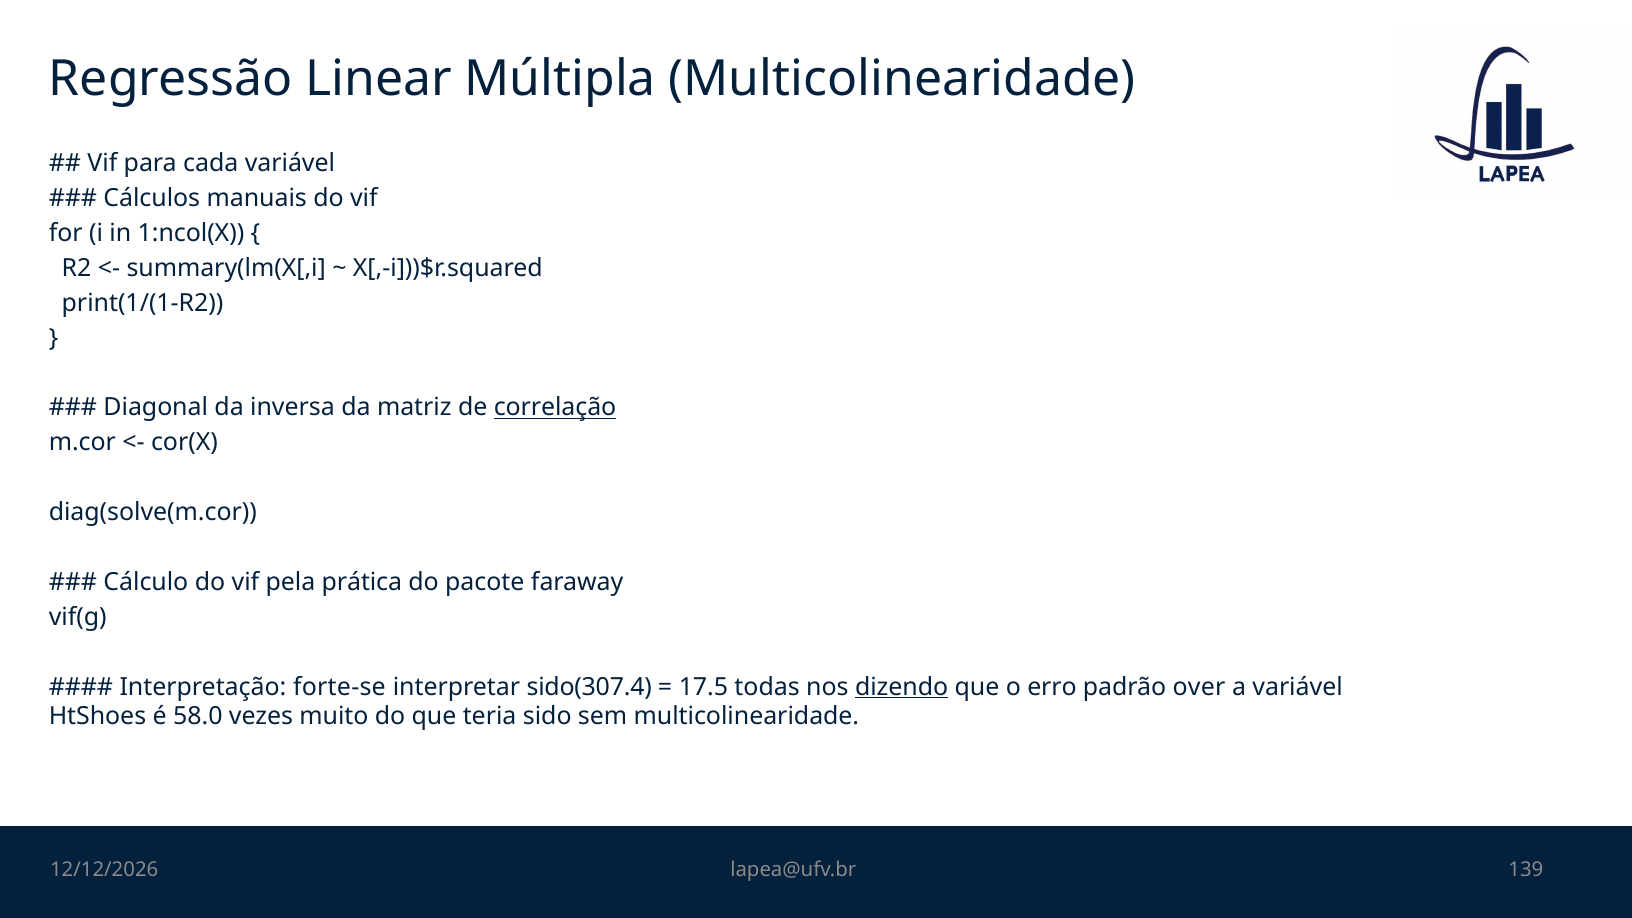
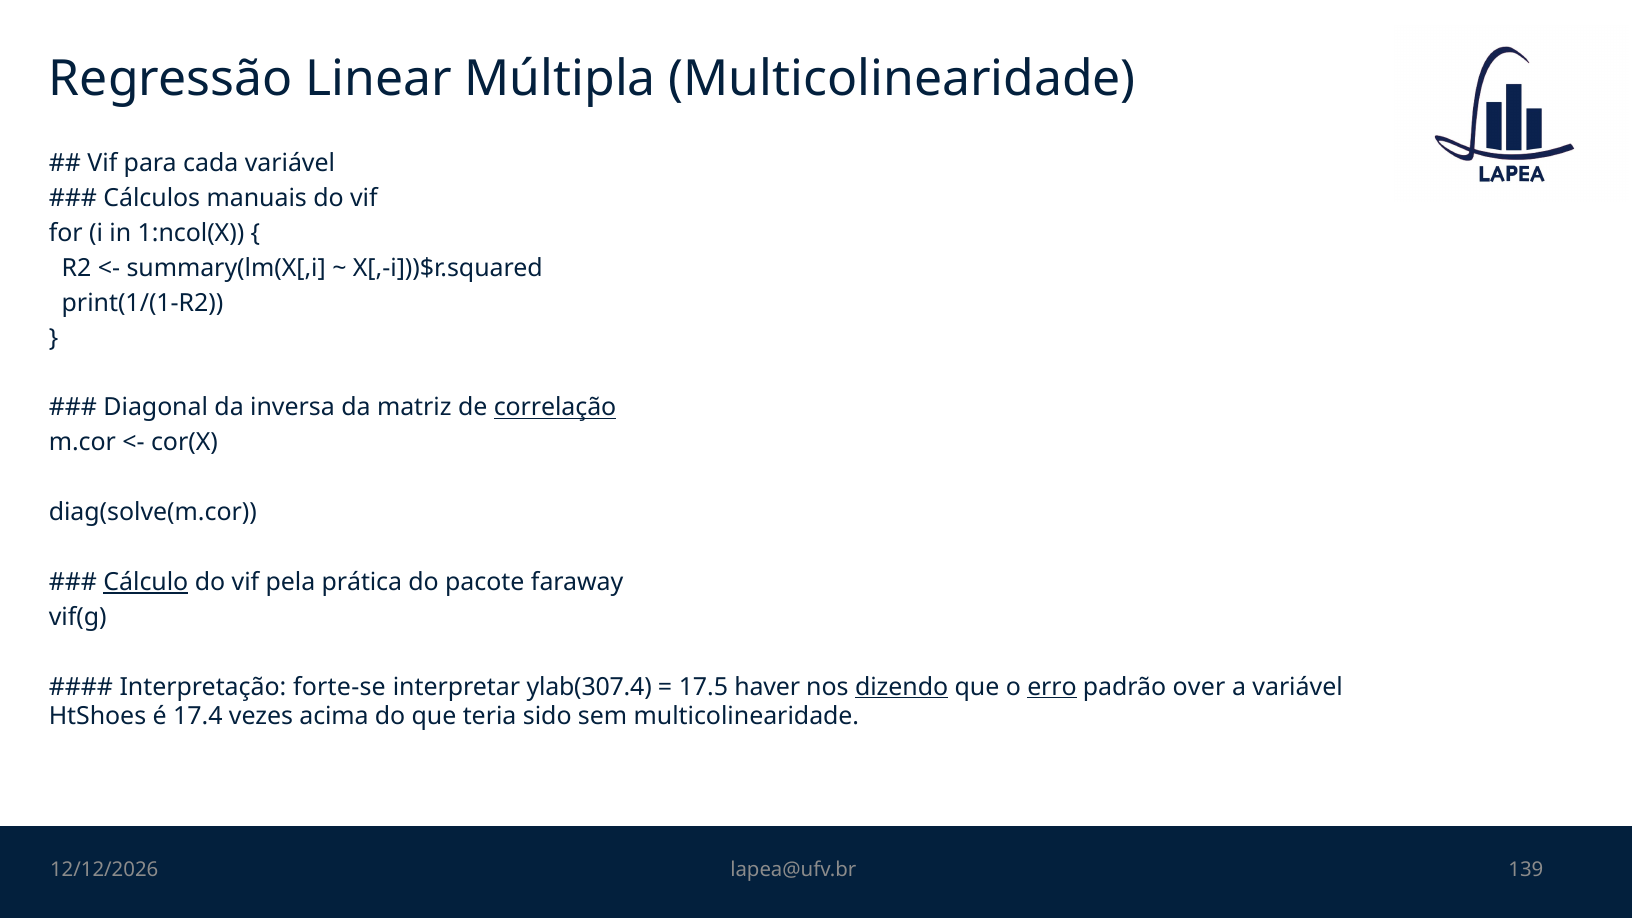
Cálculo underline: none -> present
sido(307.4: sido(307.4 -> ylab(307.4
todas: todas -> haver
erro underline: none -> present
58.0: 58.0 -> 17.4
muito: muito -> acima
